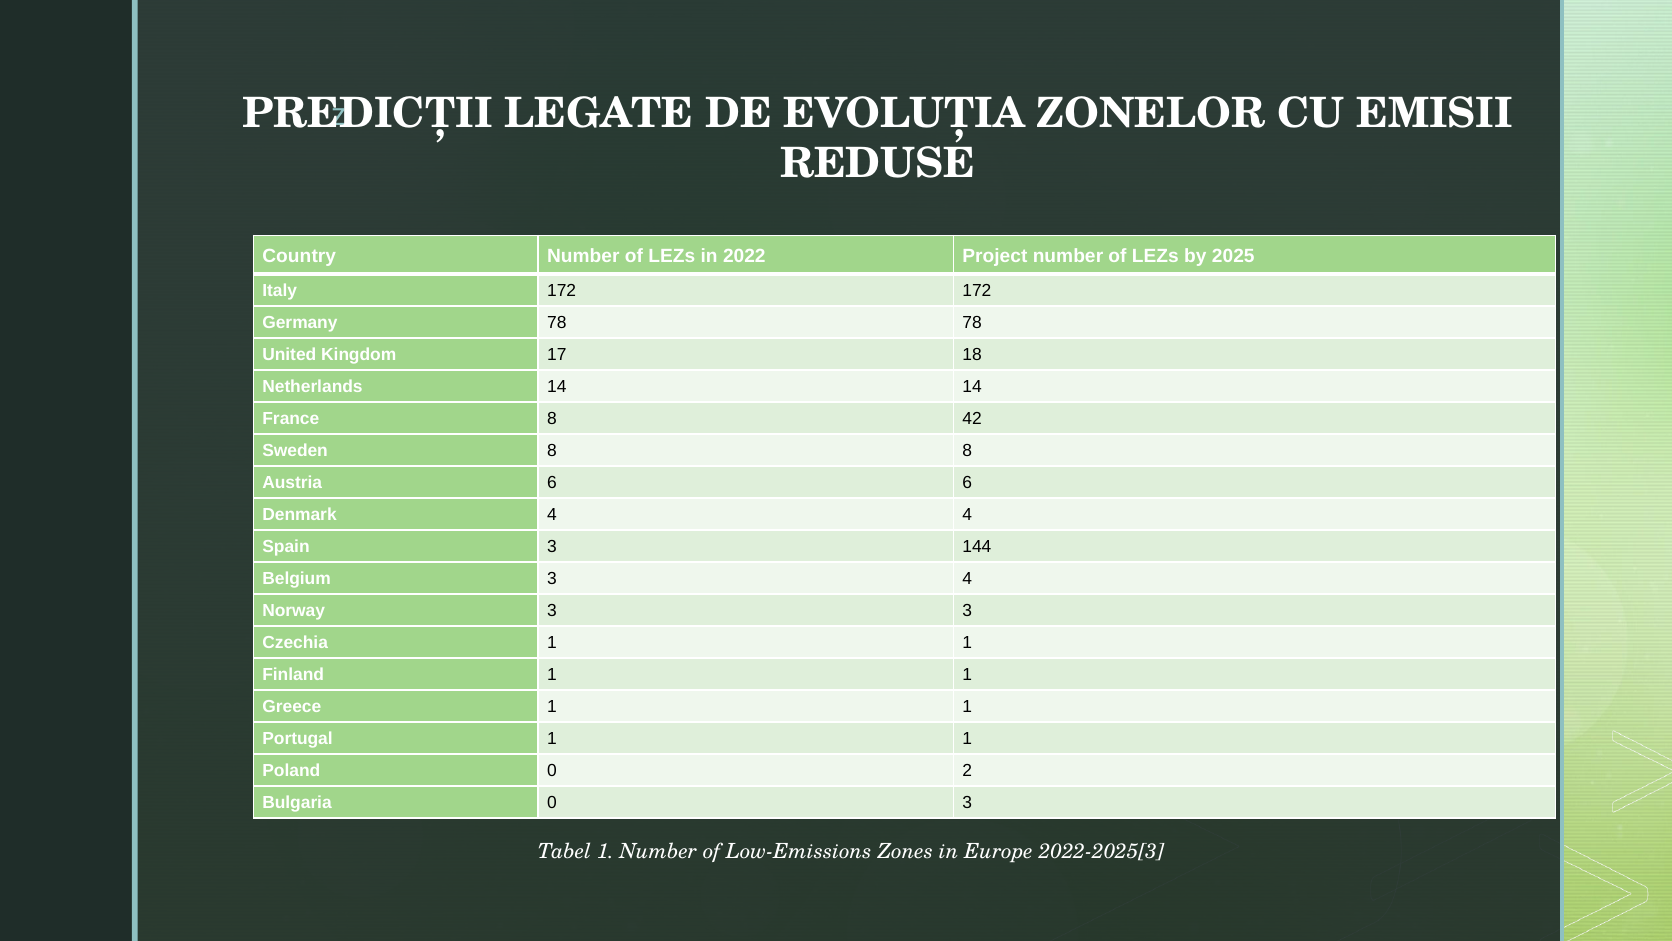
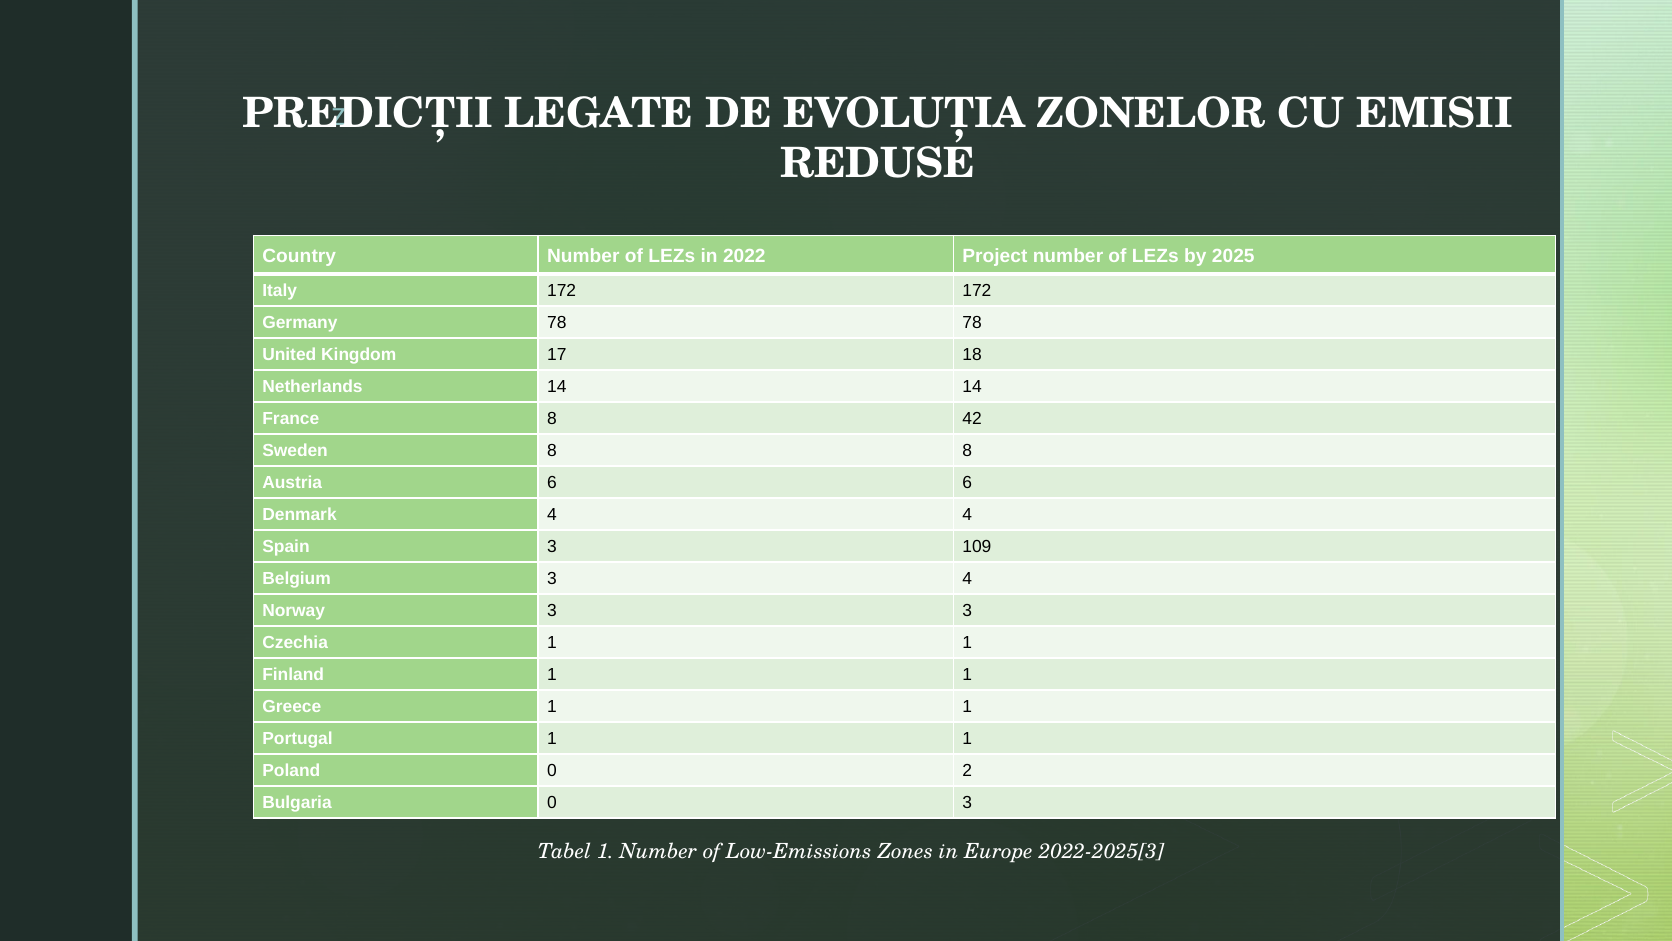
144: 144 -> 109
